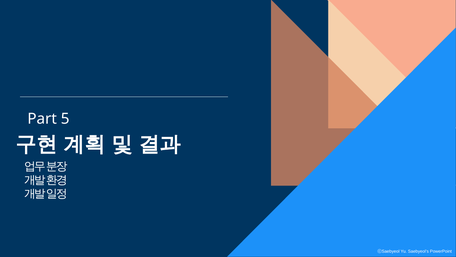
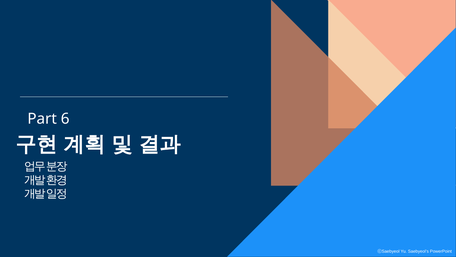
5: 5 -> 6
